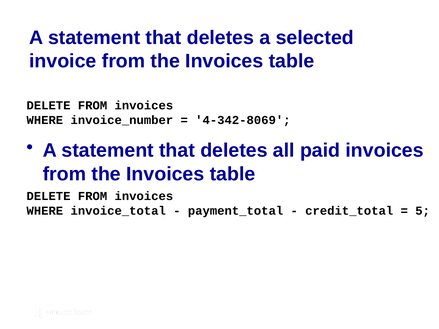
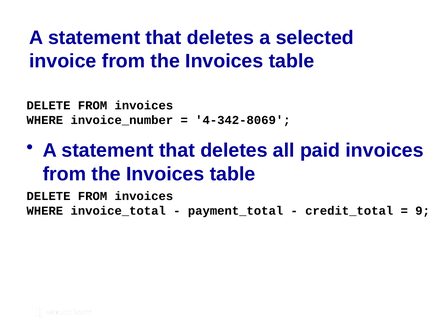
5: 5 -> 9
